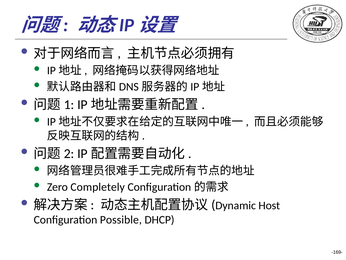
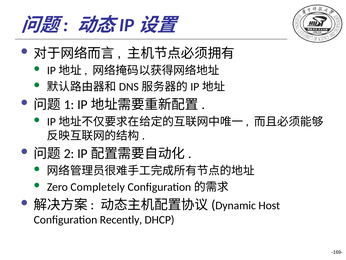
Possible: Possible -> Recently
